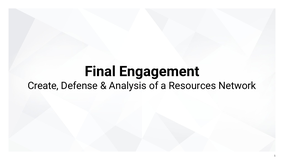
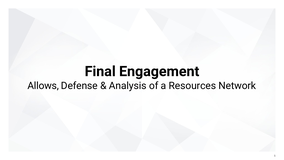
Create: Create -> Allows
